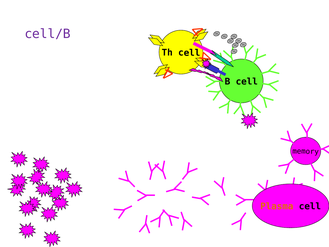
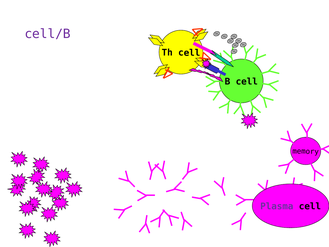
Plasma colour: orange -> purple
